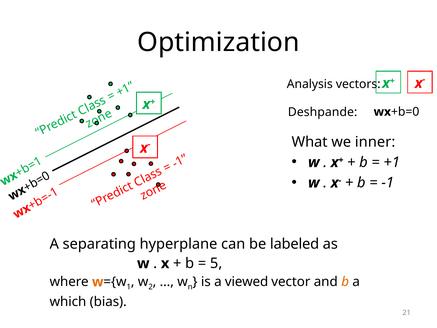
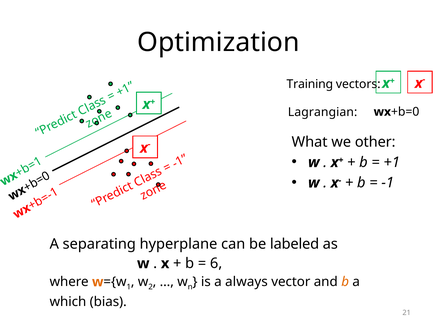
Analysis: Analysis -> Training
Deshpande: Deshpande -> Lagrangian
inner: inner -> other
5: 5 -> 6
viewed: viewed -> always
